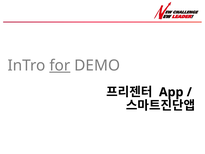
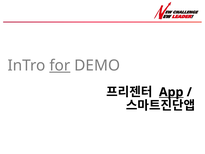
App underline: none -> present
